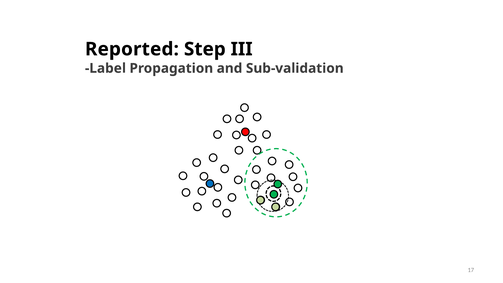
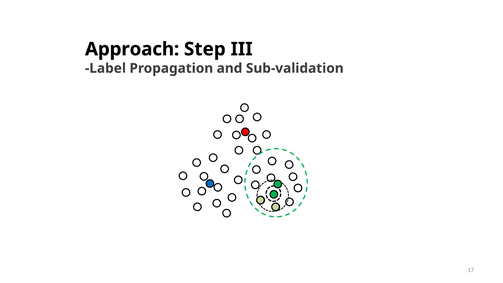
Reported: Reported -> Approach
